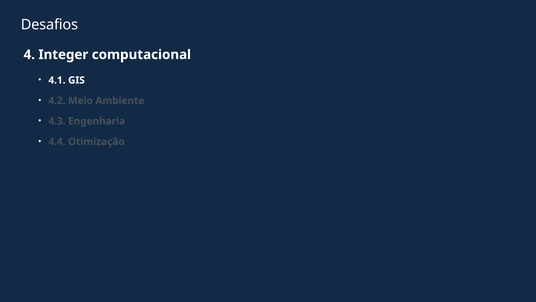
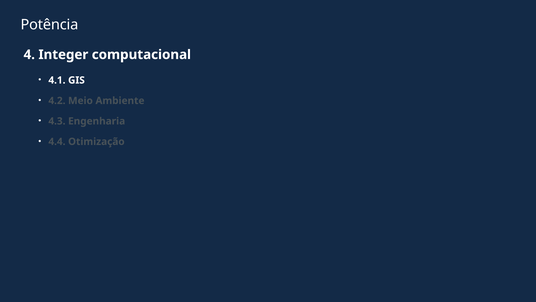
Desafios: Desafios -> Potência
